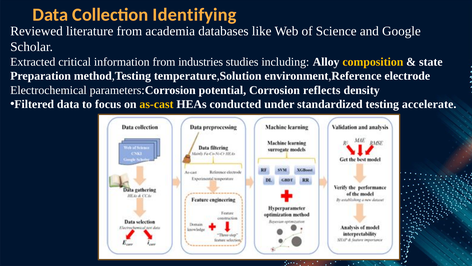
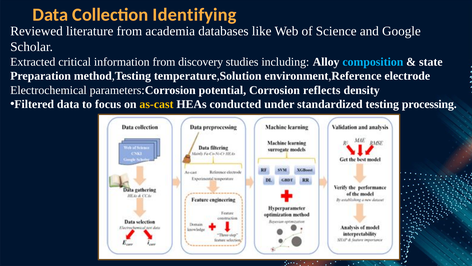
industries: industries -> discovery
composition colour: yellow -> light blue
accelerate: accelerate -> processing
